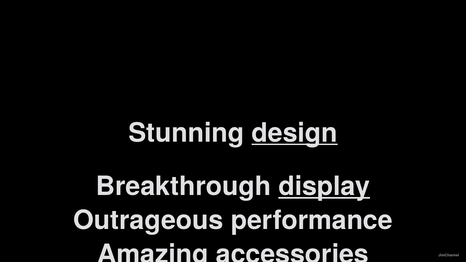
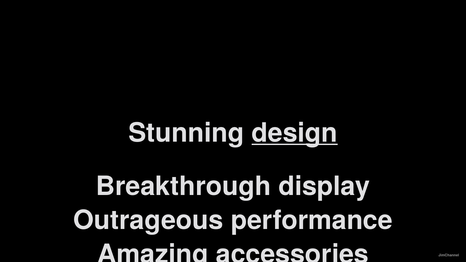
display underline: present -> none
